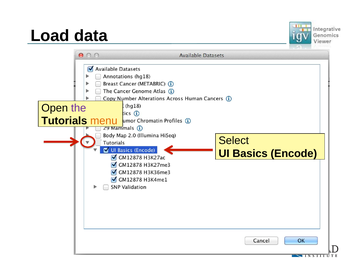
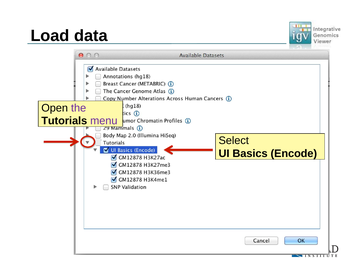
menu colour: orange -> purple
